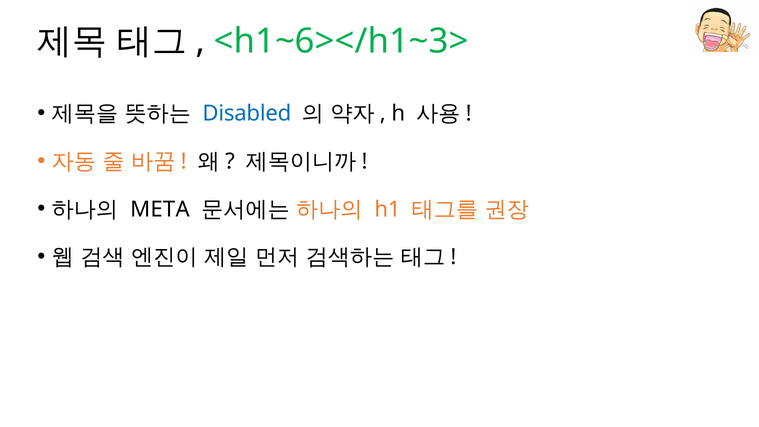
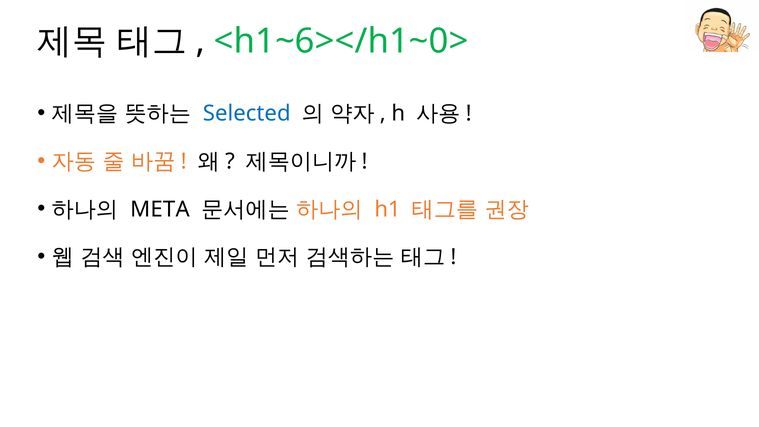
<h1~6></h1~3>: <h1~6></h1~3> -> <h1~6></h1~0>
Disabled: Disabled -> Selected
